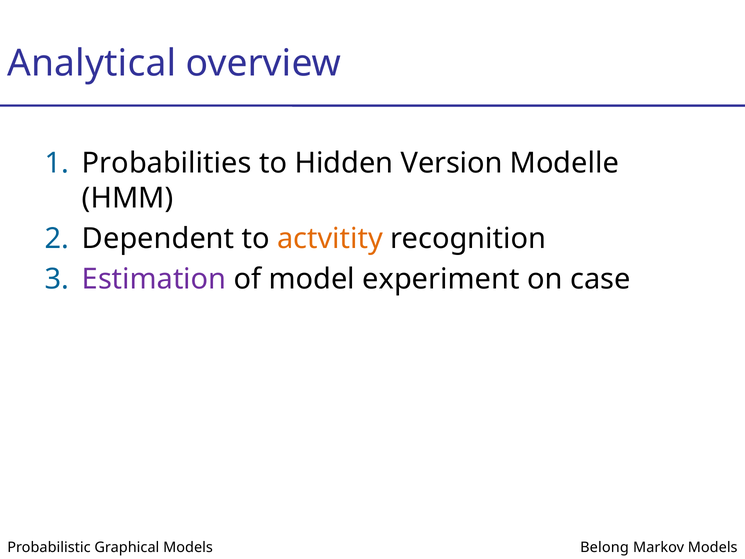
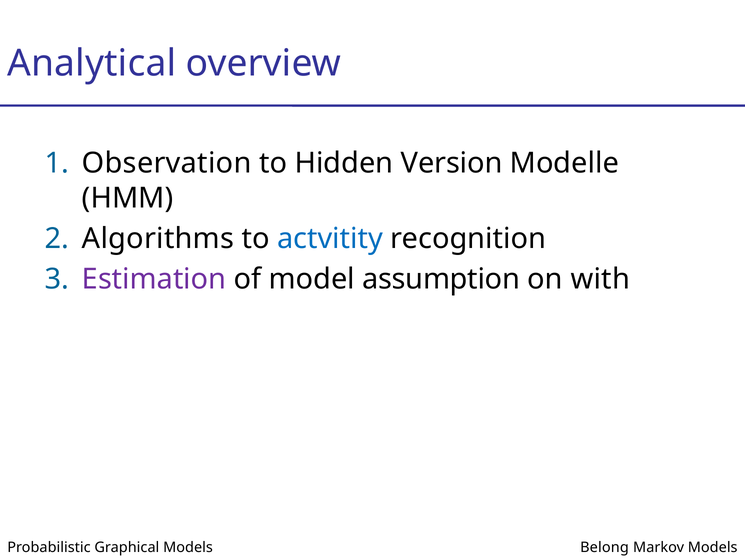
Probabilities: Probabilities -> Observation
Dependent: Dependent -> Algorithms
actvitity colour: orange -> blue
experiment: experiment -> assumption
case: case -> with
